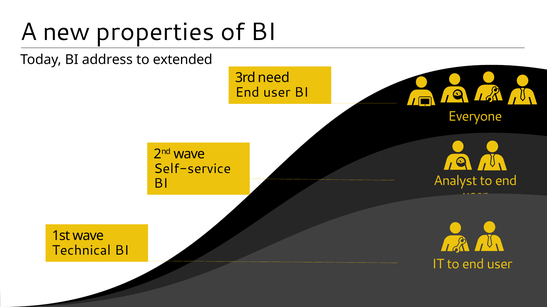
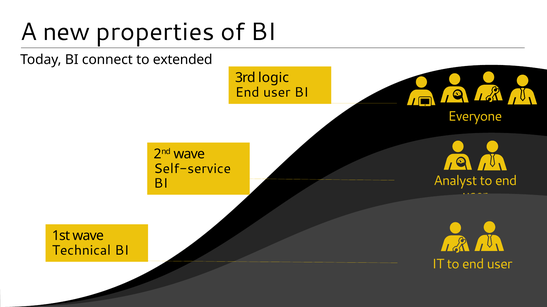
address: address -> connect
need: need -> logic
